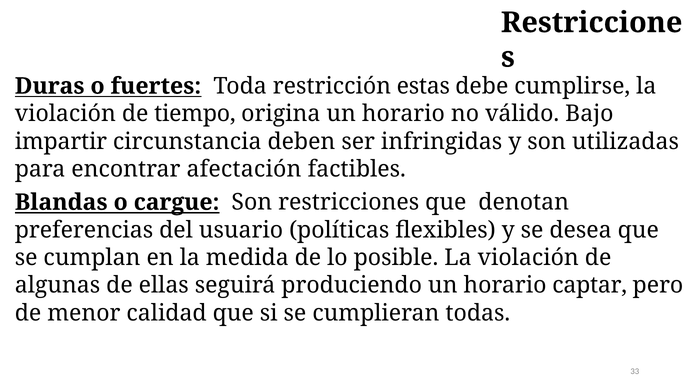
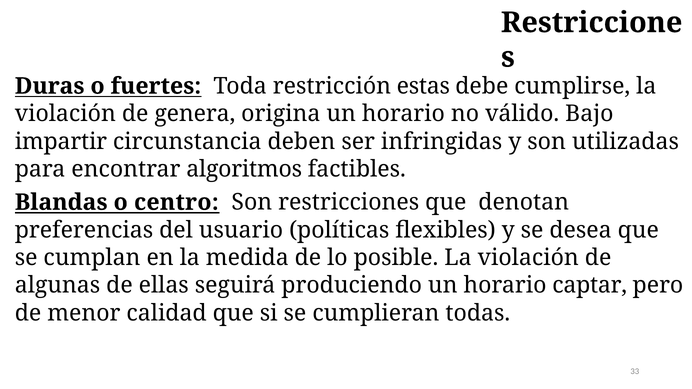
tiempo: tiempo -> genera
afectación: afectación -> algoritmos
cargue: cargue -> centro
